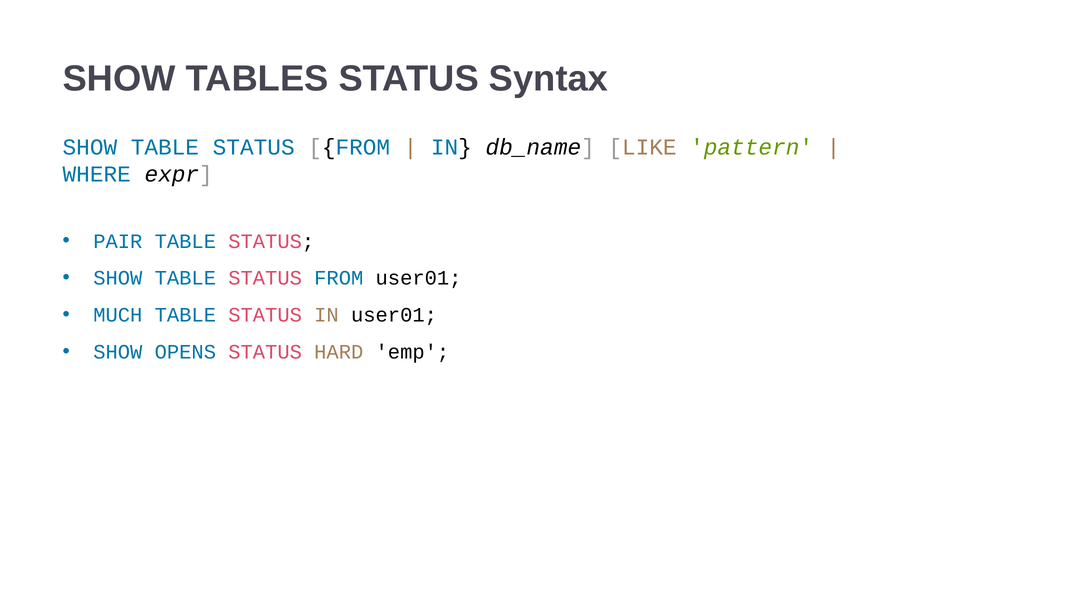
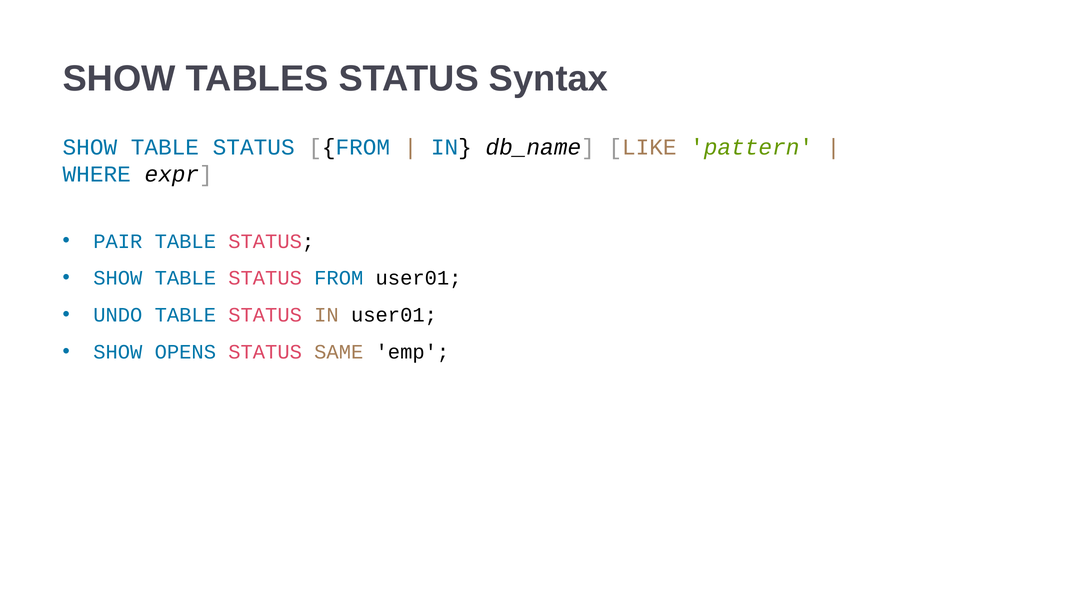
MUCH: MUCH -> UNDO
HARD: HARD -> SAME
